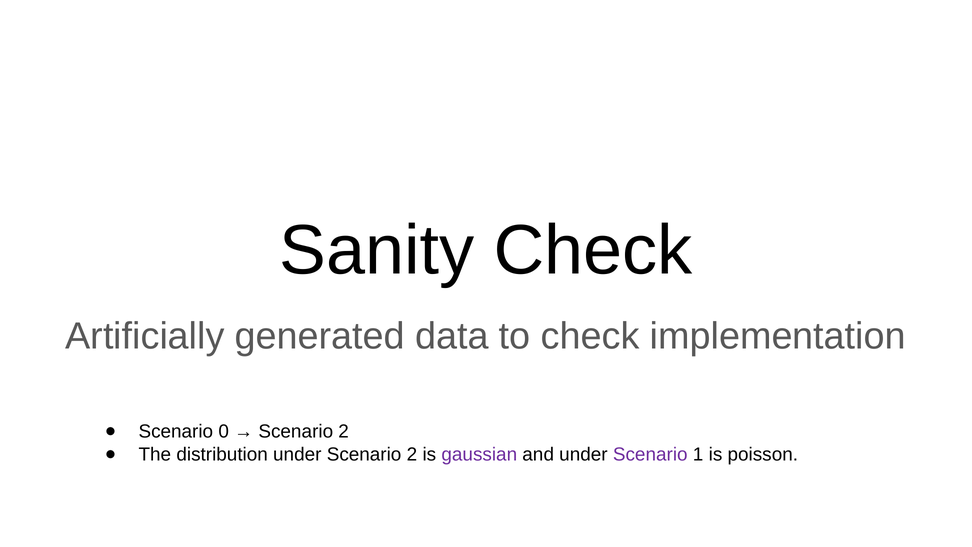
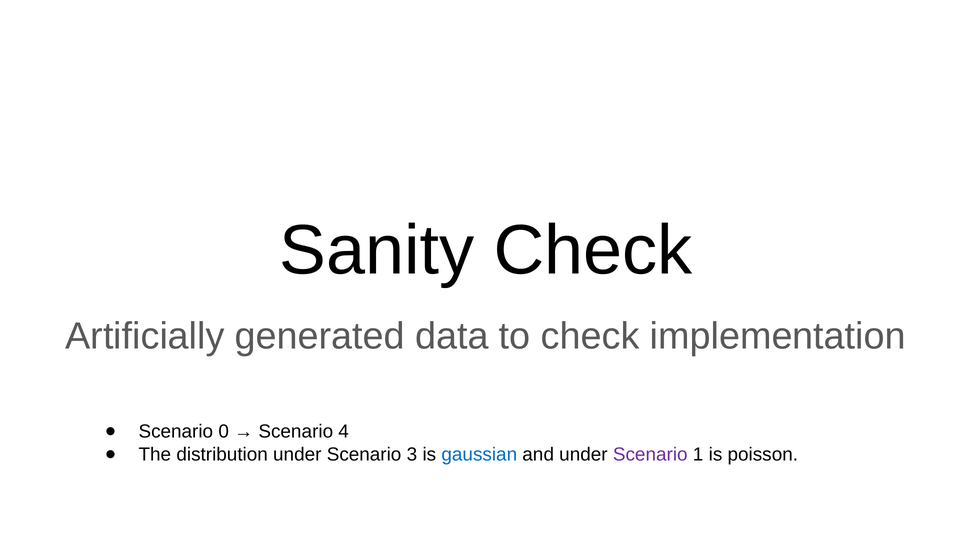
2 at (344, 431): 2 -> 4
under Scenario 2: 2 -> 3
gaussian colour: purple -> blue
